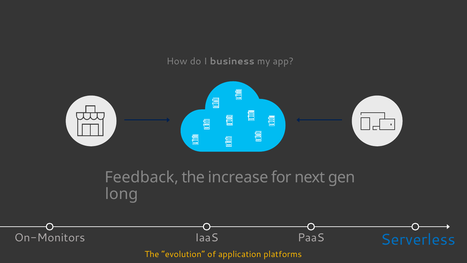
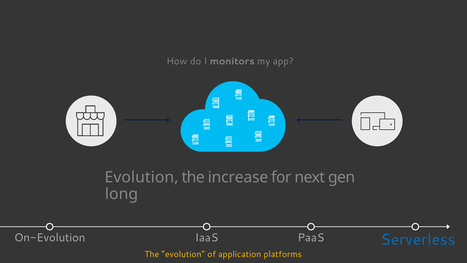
business: business -> monitors
Feedback at (142, 177): Feedback -> Evolution
On-Monitors: On-Monitors -> On-Evolution
